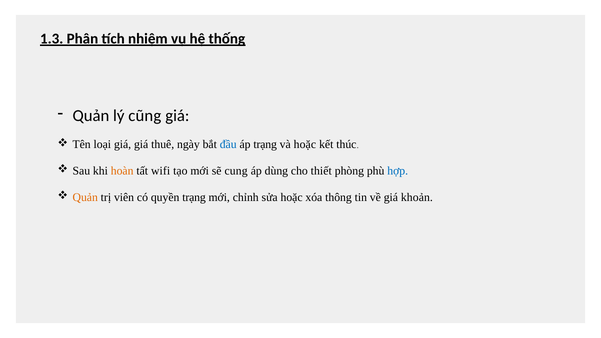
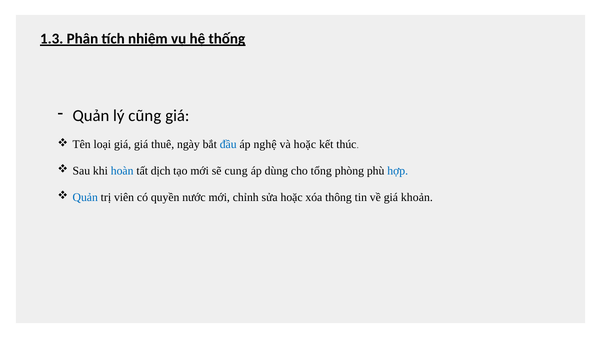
áp trạng: trạng -> nghệ
hoàn colour: orange -> blue
wifi: wifi -> dịch
thiết: thiết -> tổng
Quản at (85, 197) colour: orange -> blue
quyền trạng: trạng -> nước
